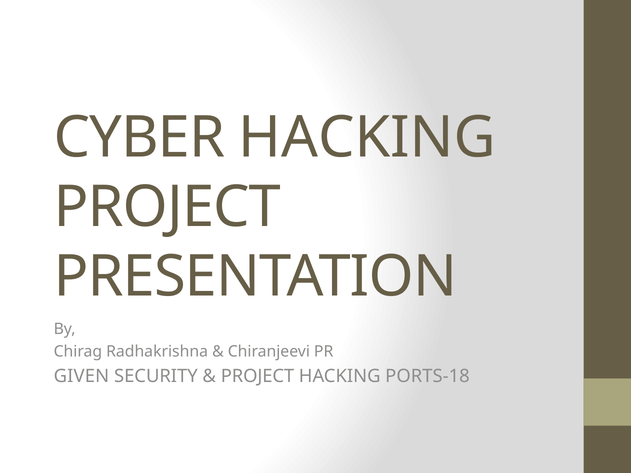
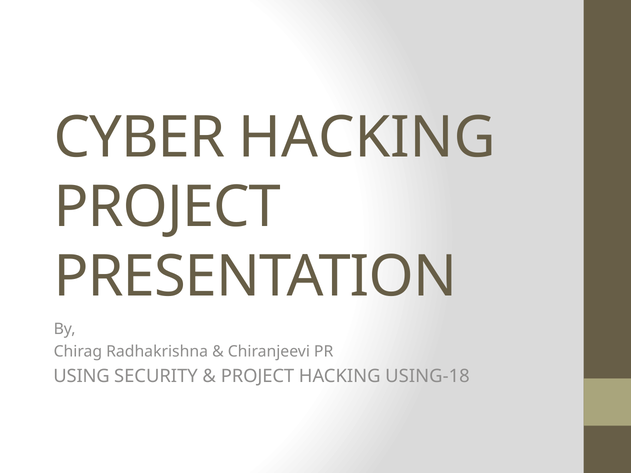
GIVEN: GIVEN -> USING
PORTS-18: PORTS-18 -> USING-18
